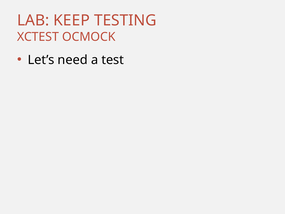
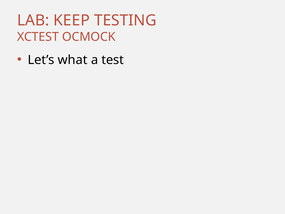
need: need -> what
